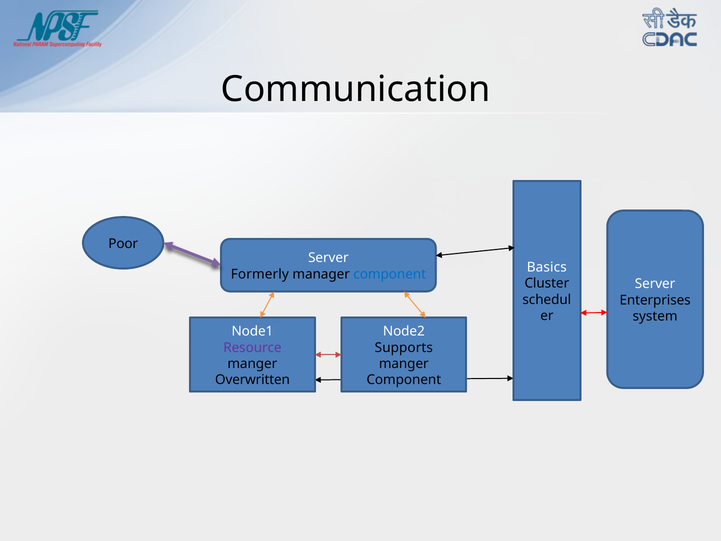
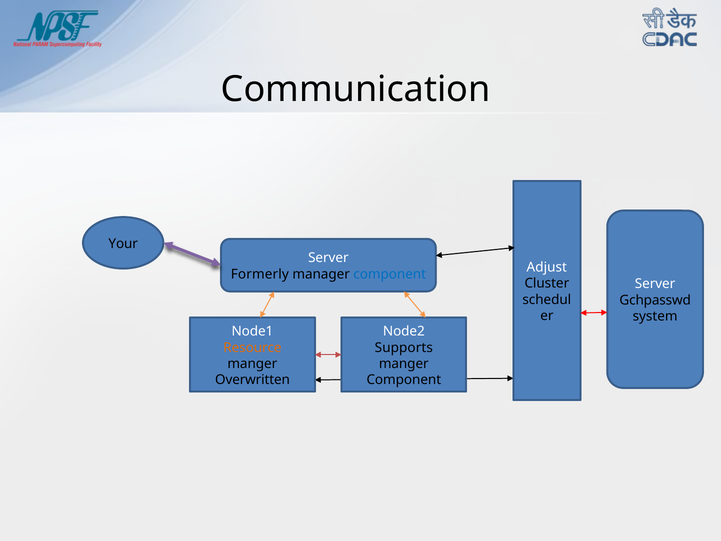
Poor: Poor -> Your
Basics: Basics -> Adjust
Enterprises: Enterprises -> Gchpasswd
Resource colour: purple -> orange
